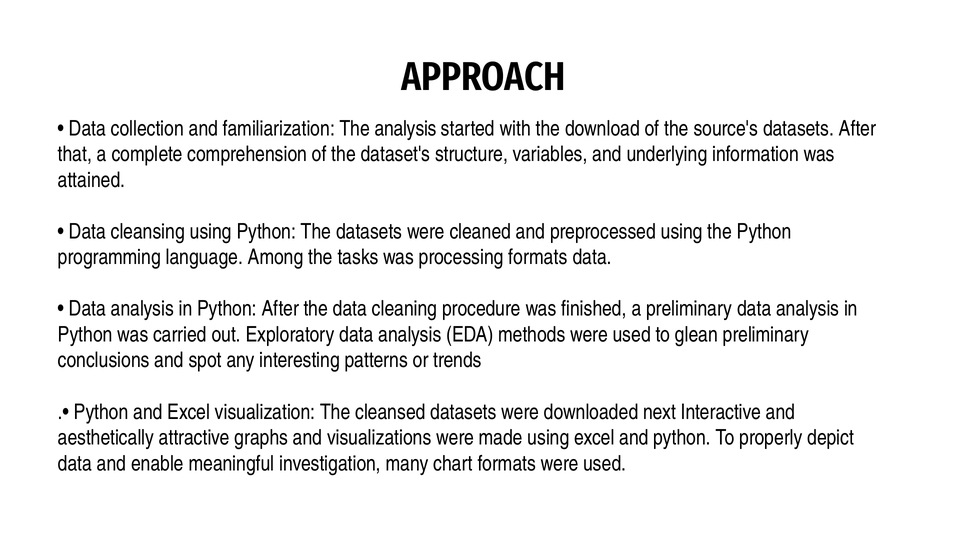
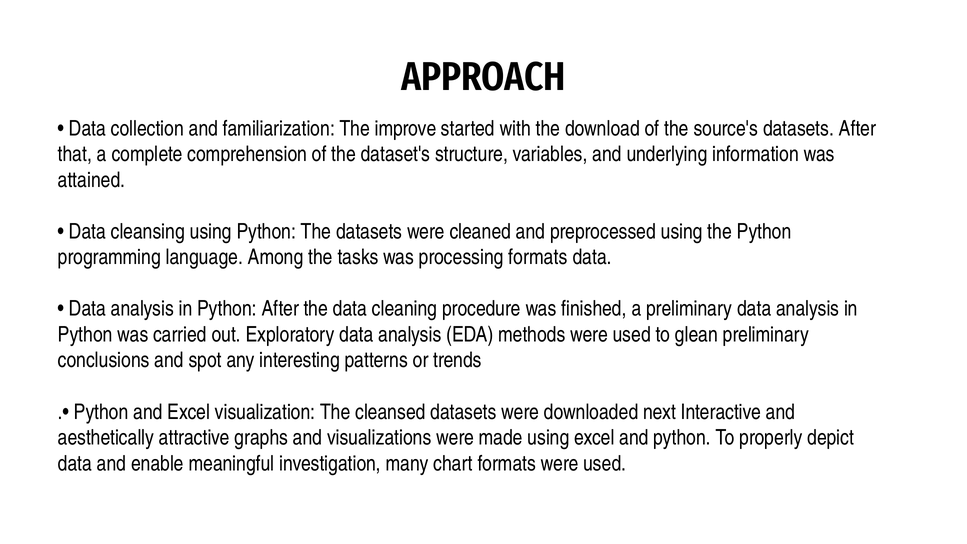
The analysis: analysis -> improve
